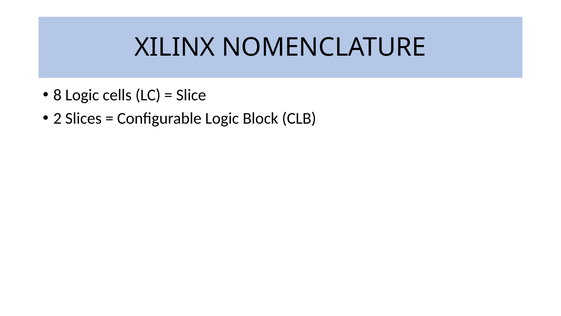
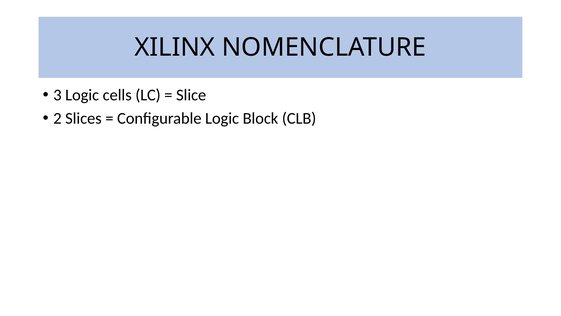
8: 8 -> 3
